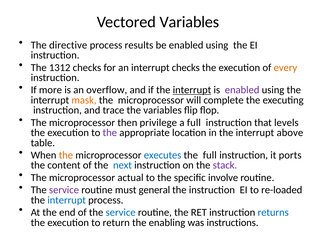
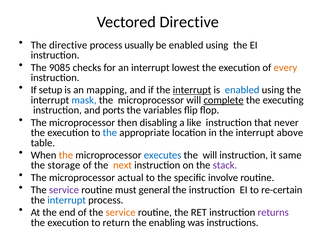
Vectored Variables: Variables -> Directive
results: results -> usually
1312: 1312 -> 9085
interrupt checks: checks -> lowest
more: more -> setup
overflow: overflow -> mapping
enabled at (242, 90) colour: purple -> blue
mask colour: orange -> blue
complete underline: none -> present
trace: trace -> ports
privilege: privilege -> disabling
a full: full -> like
levels: levels -> never
the at (110, 133) colour: purple -> blue
the full: full -> will
ports: ports -> same
content: content -> storage
next colour: blue -> orange
re-loaded: re-loaded -> re-certain
service at (121, 212) colour: blue -> orange
returns colour: blue -> purple
